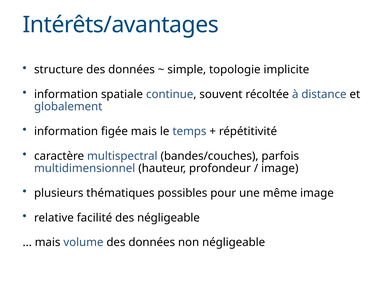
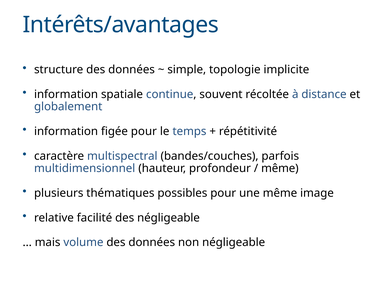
figée mais: mais -> pour
image at (280, 168): image -> même
